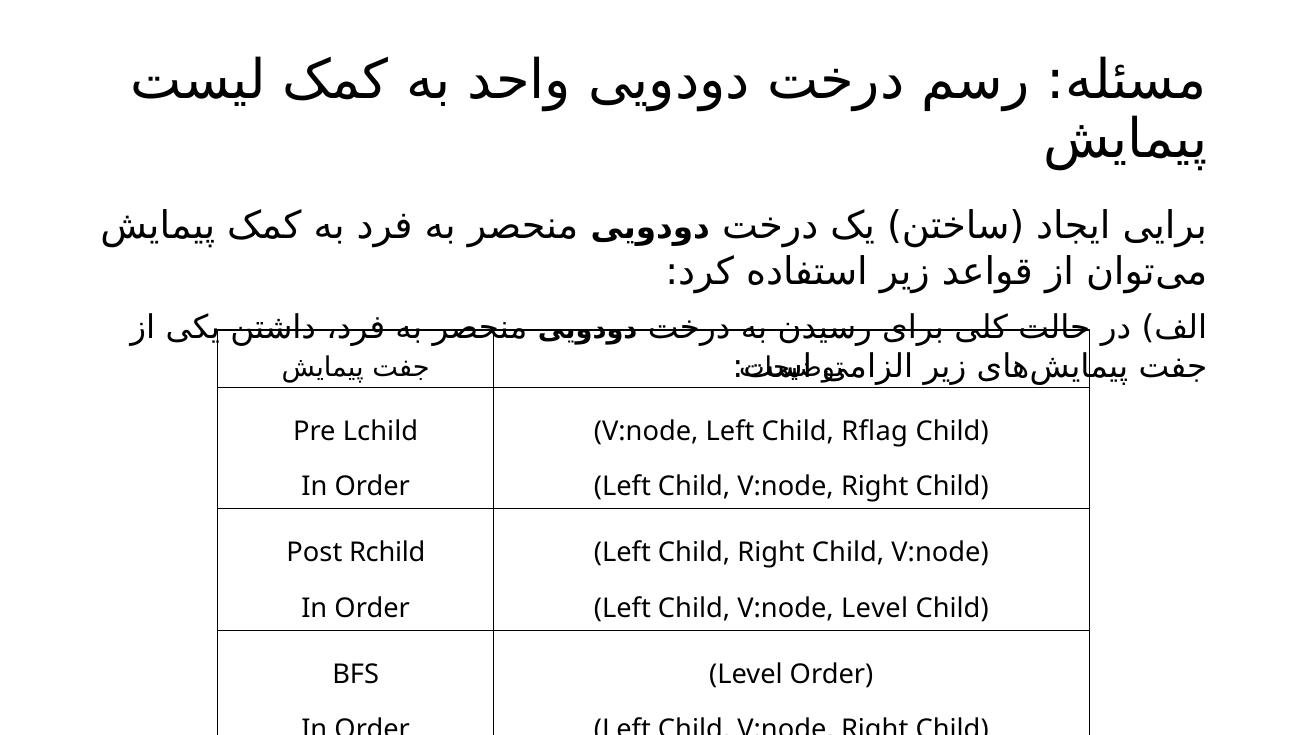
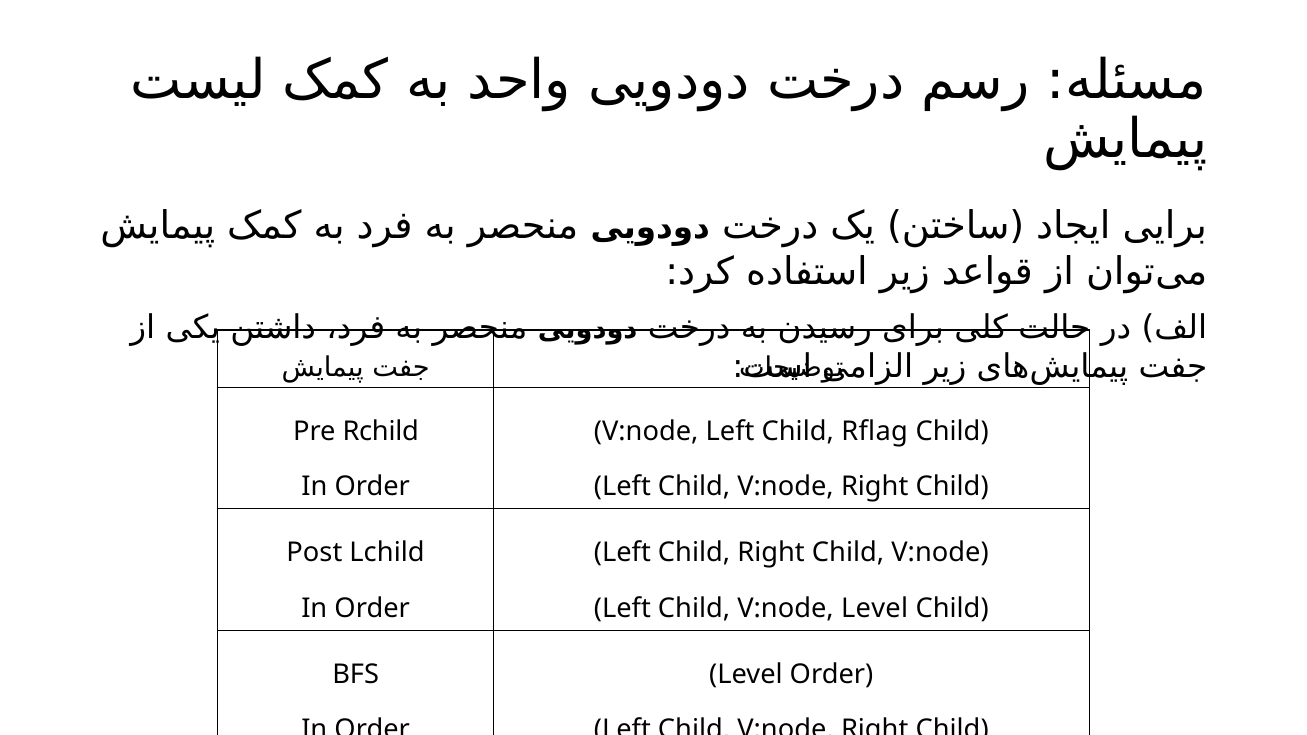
Lchild: Lchild -> Rchild
Rchild: Rchild -> Lchild
